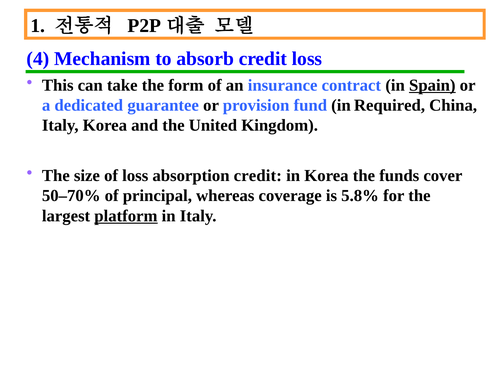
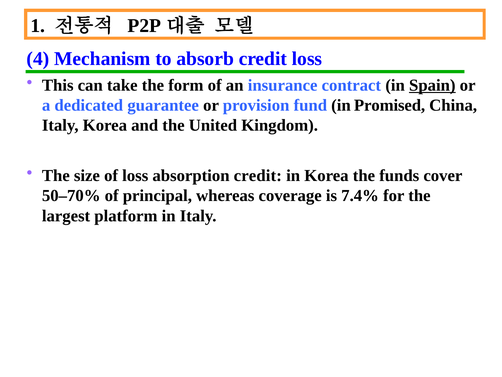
Required: Required -> Promised
5.8%: 5.8% -> 7.4%
platform underline: present -> none
